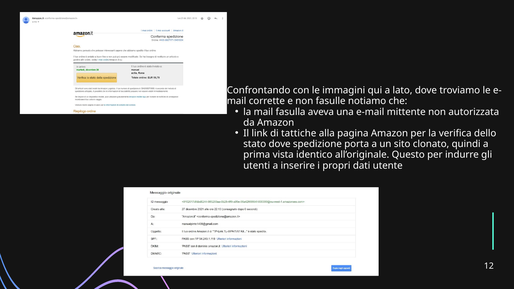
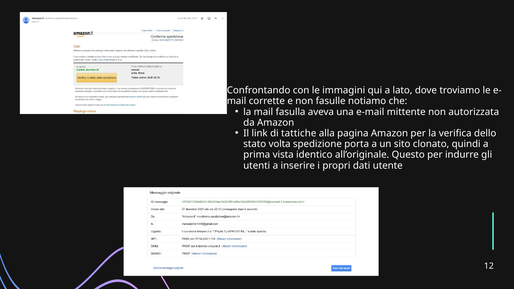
stato dove: dove -> volta
